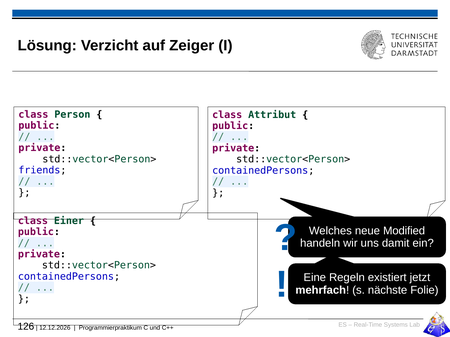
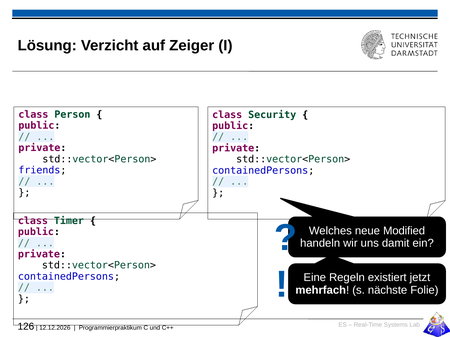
Attribut: Attribut -> Security
Einer: Einer -> Timer
